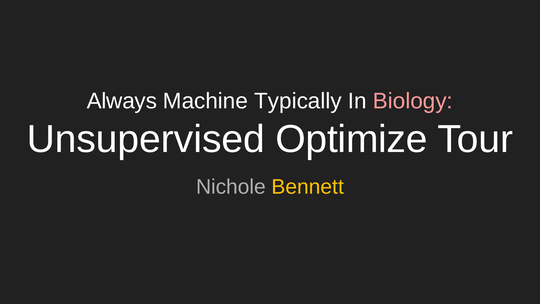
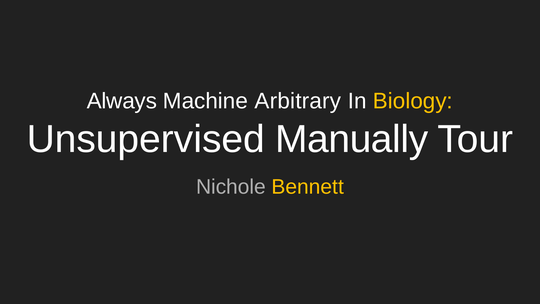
Typically: Typically -> Arbitrary
Biology colour: pink -> yellow
Optimize: Optimize -> Manually
